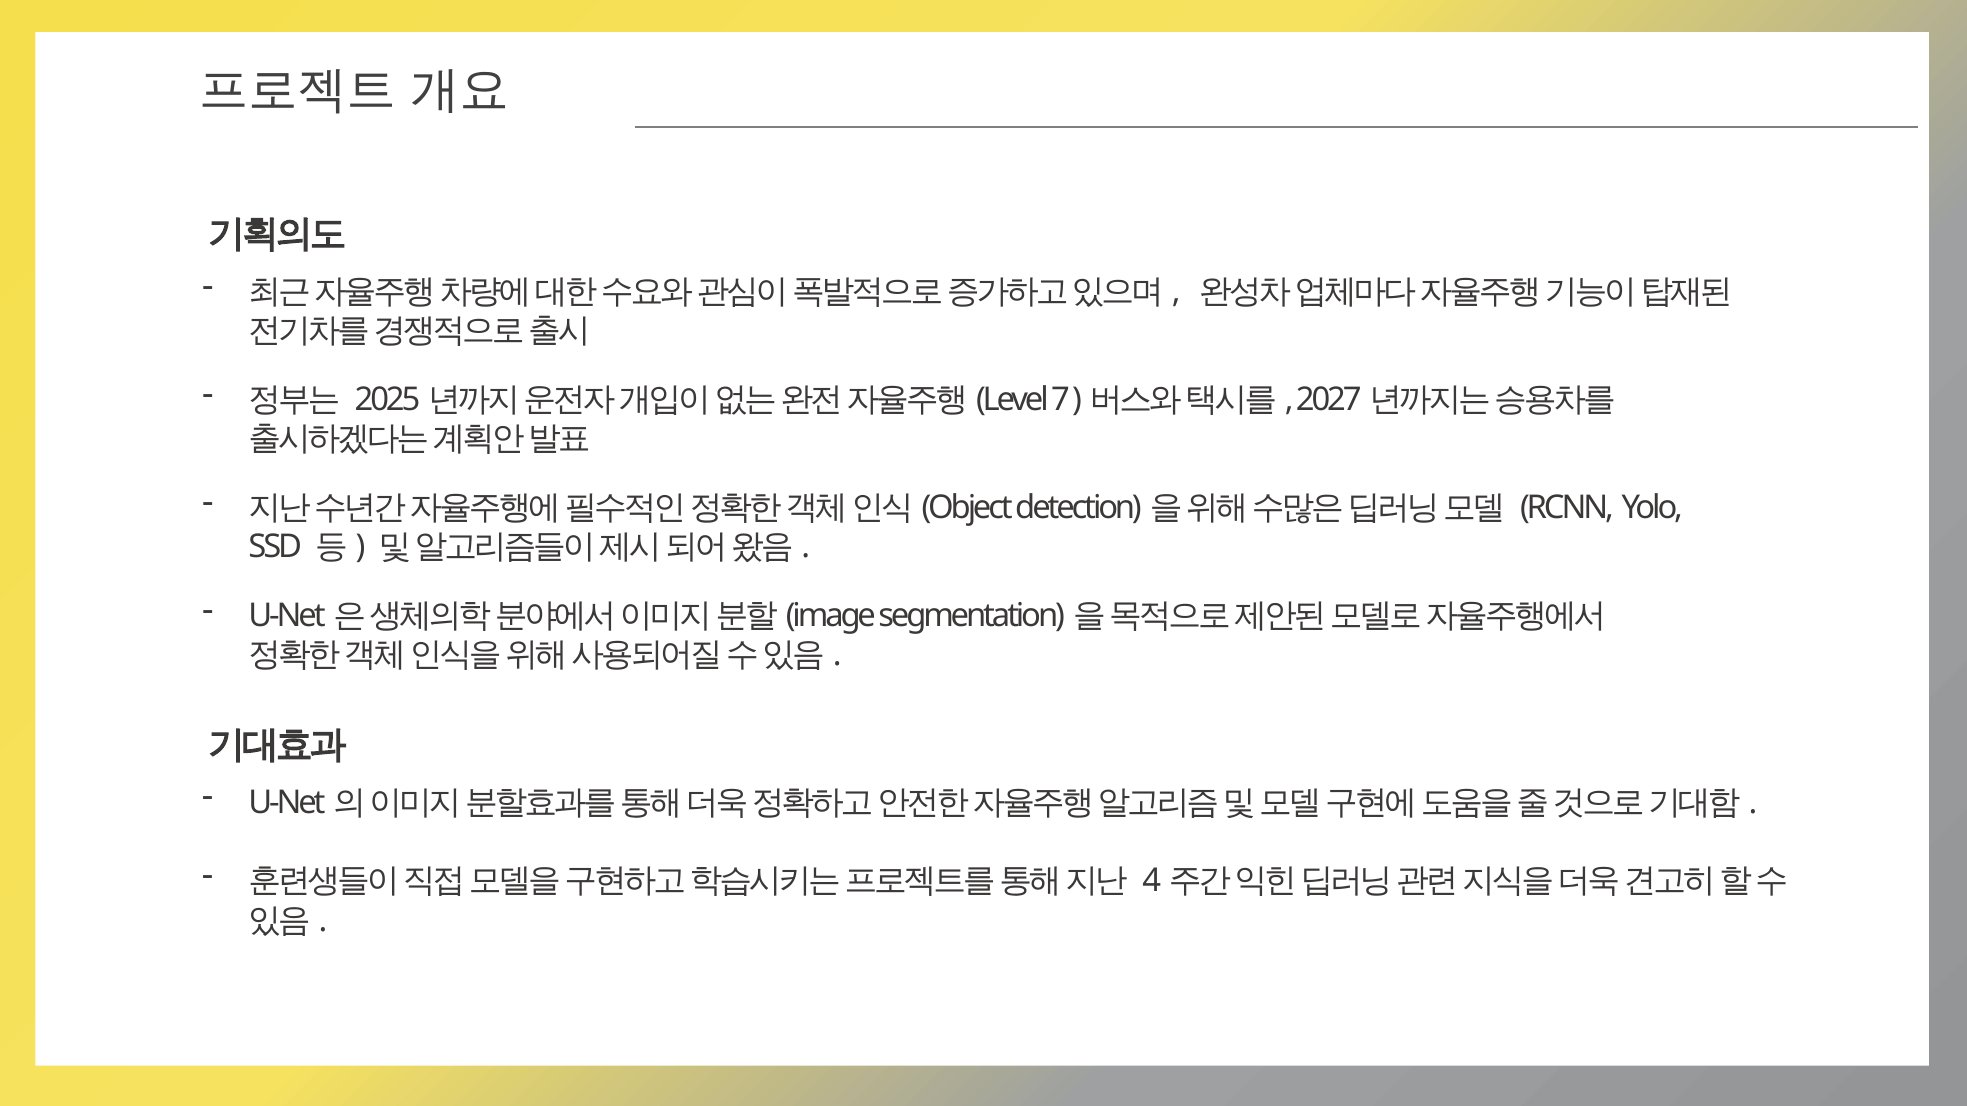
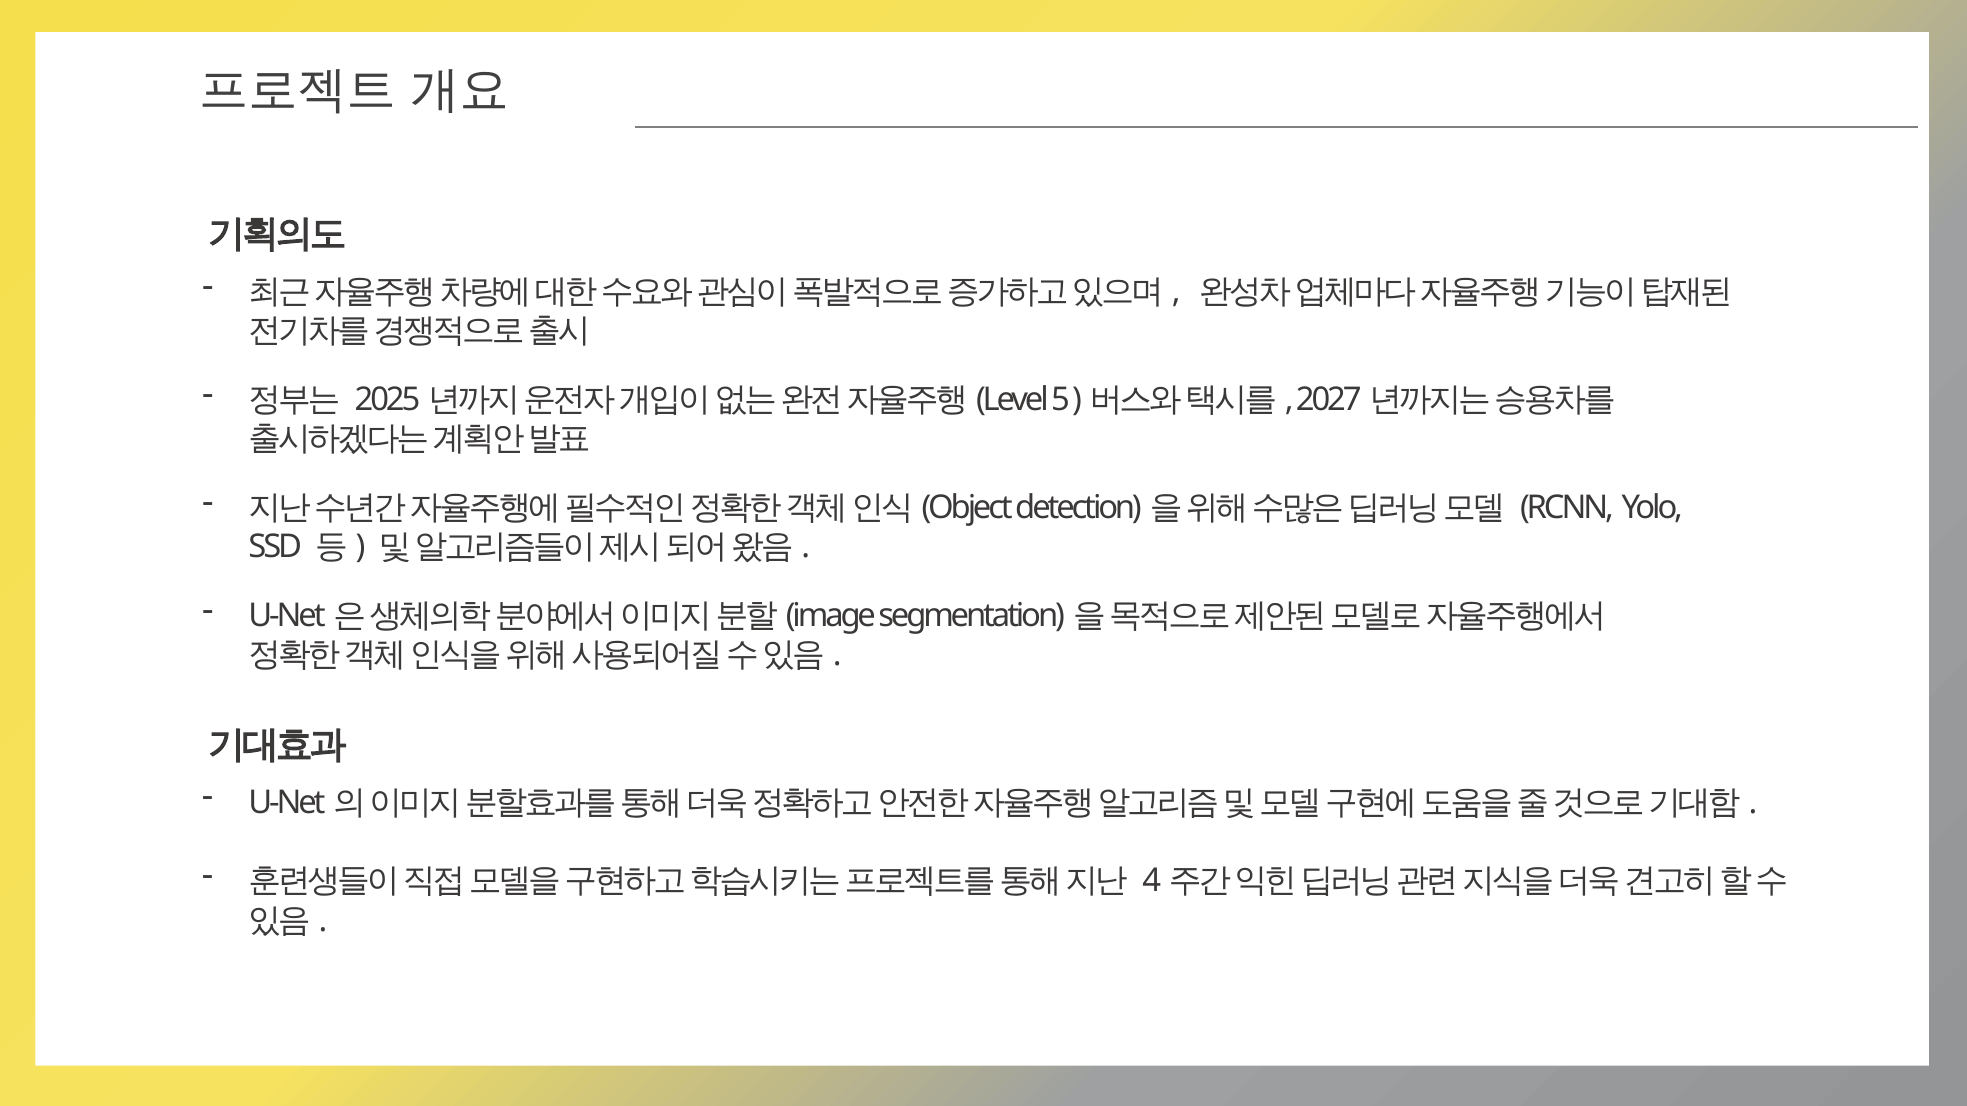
7: 7 -> 5
